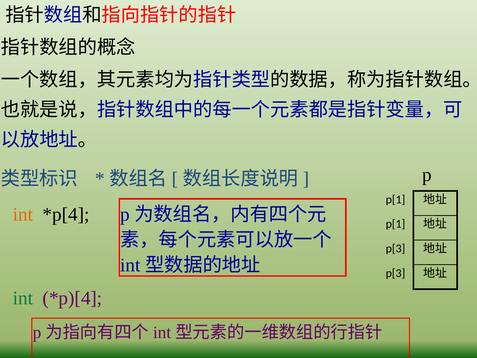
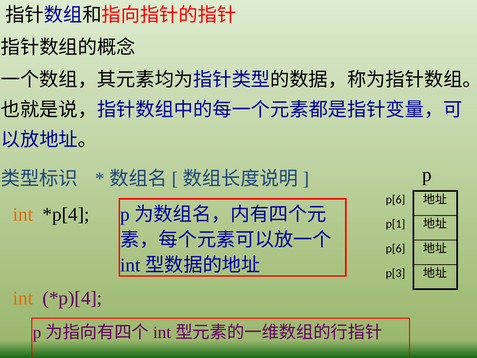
p[1 at (395, 199): p[1 -> p[6
p[3 at (395, 248): p[3 -> p[6
int at (23, 298) colour: green -> orange
